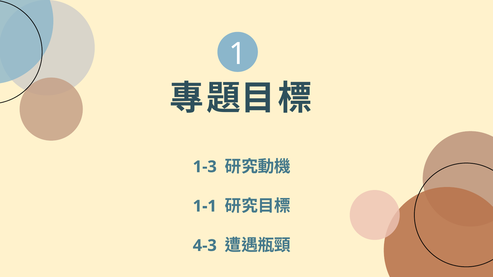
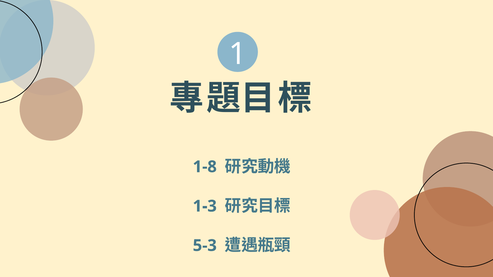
1-3: 1-3 -> 1-8
1-1: 1-1 -> 1-3
4-3: 4-3 -> 5-3
